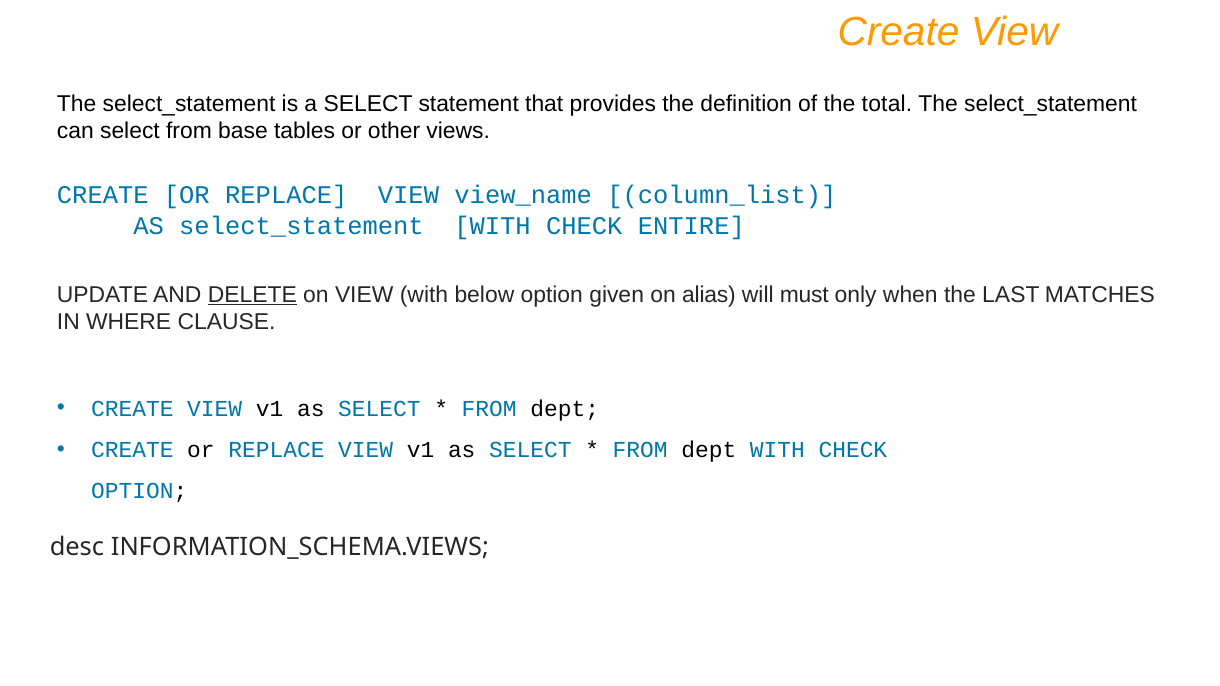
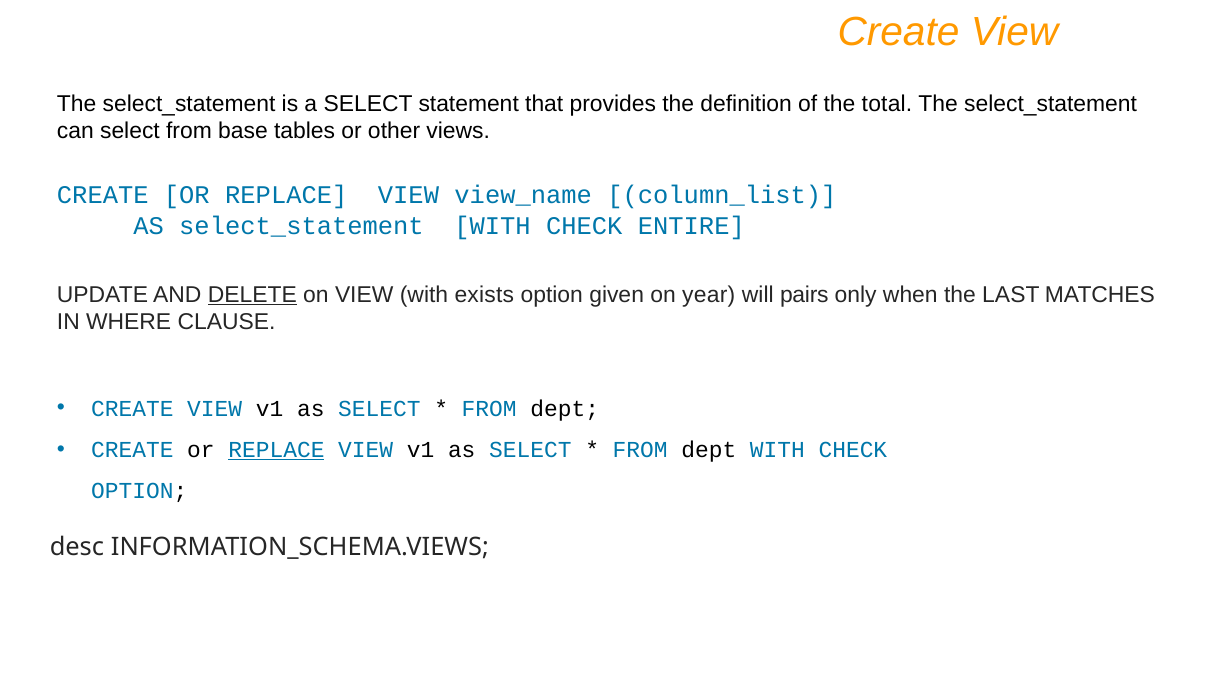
below: below -> exists
alias: alias -> year
must: must -> pairs
REPLACE at (276, 450) underline: none -> present
